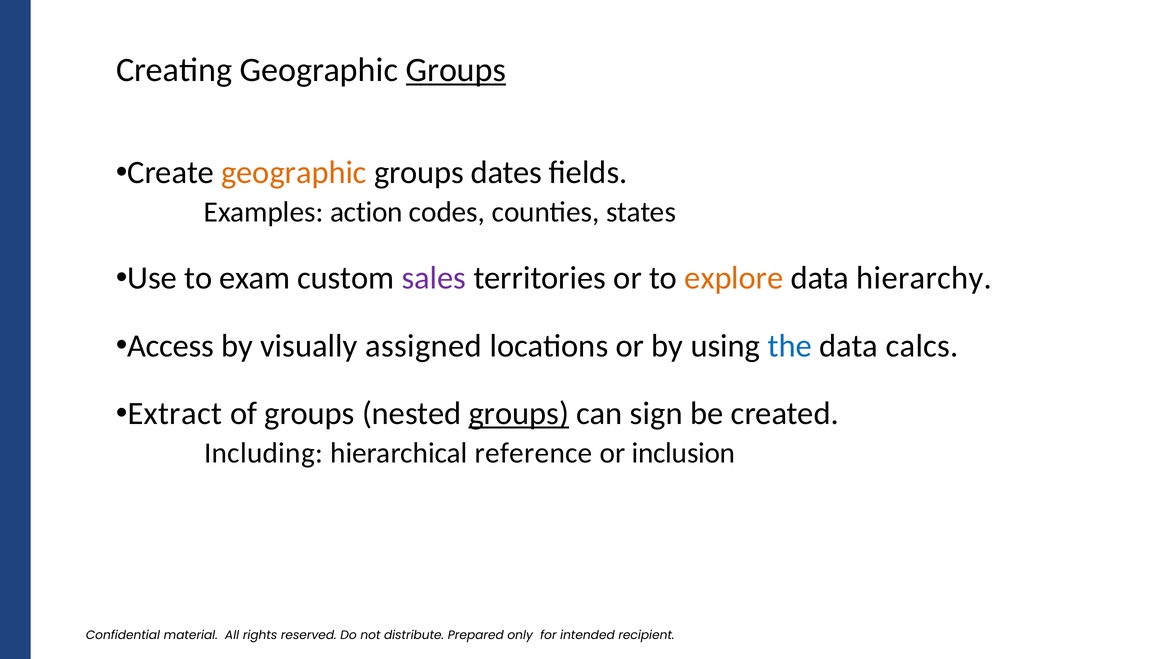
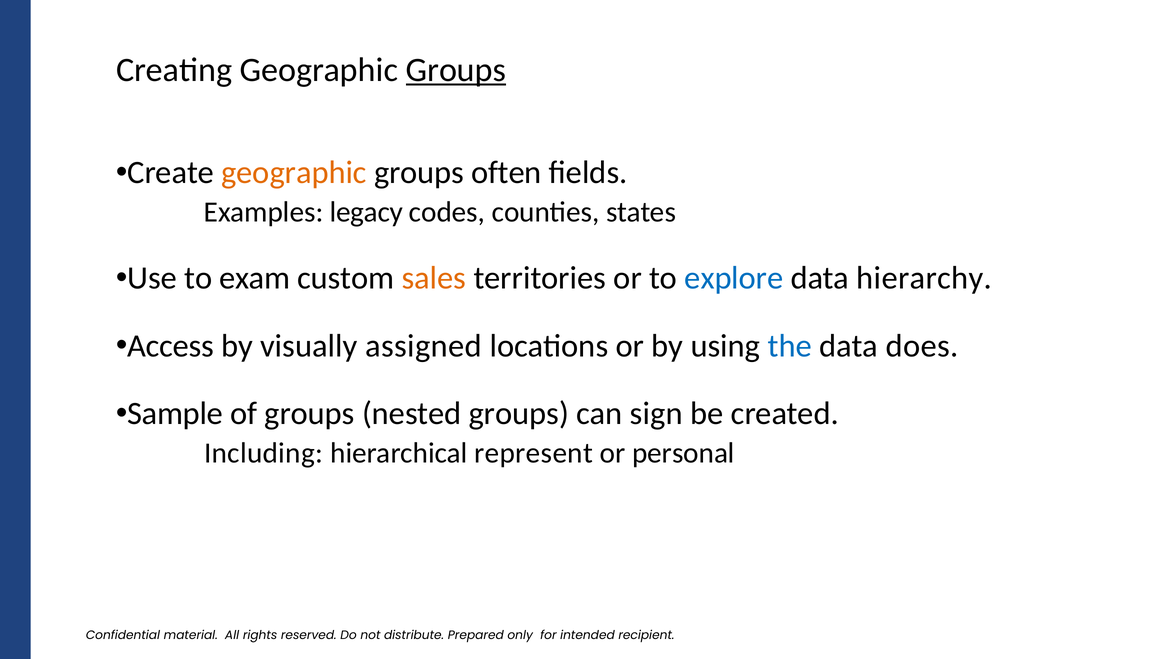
dates: dates -> often
action: action -> legacy
sales colour: purple -> orange
explore colour: orange -> blue
calcs: calcs -> does
Extract: Extract -> Sample
groups at (519, 414) underline: present -> none
reference: reference -> represent
inclusion: inclusion -> personal
